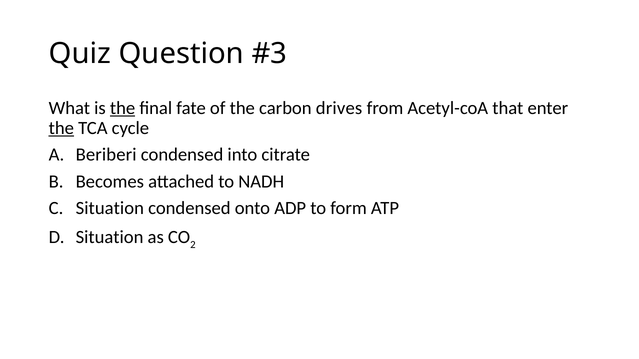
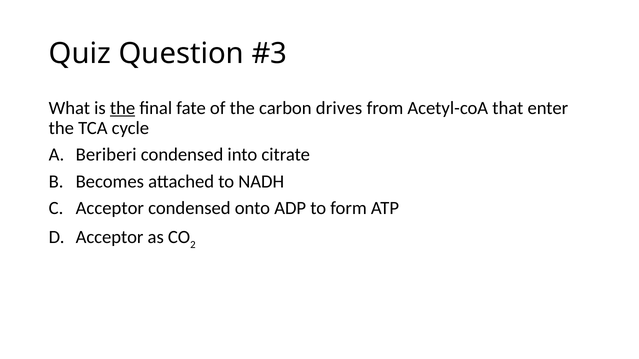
the at (61, 128) underline: present -> none
Situation at (110, 209): Situation -> Acceptor
Situation at (110, 238): Situation -> Acceptor
